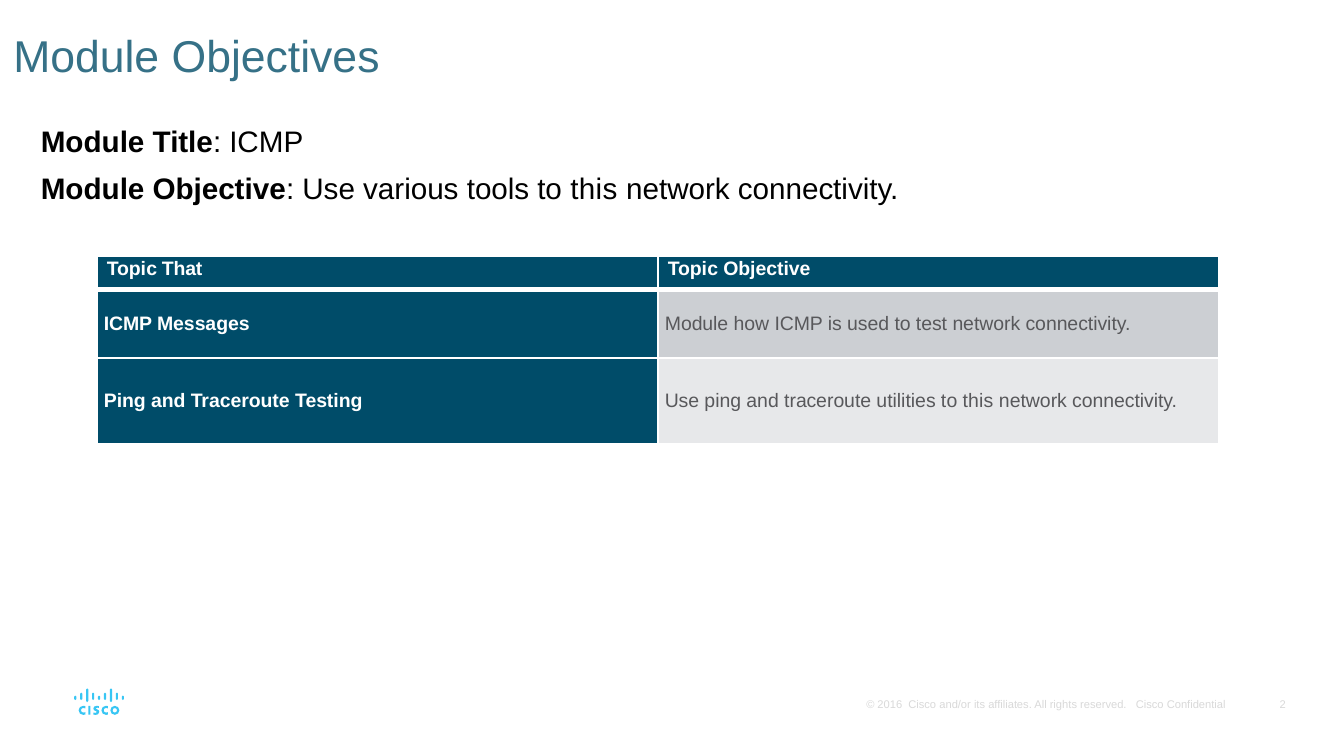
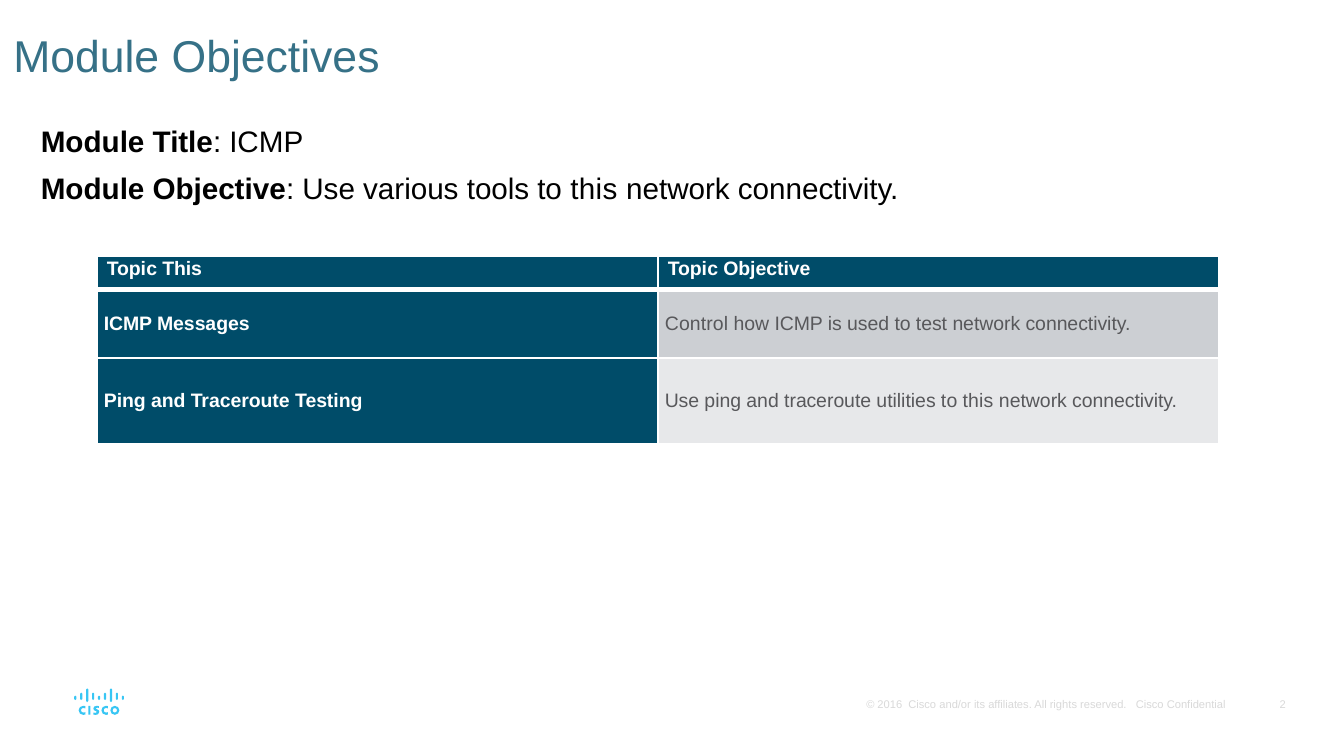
Topic That: That -> This
Messages Module: Module -> Control
